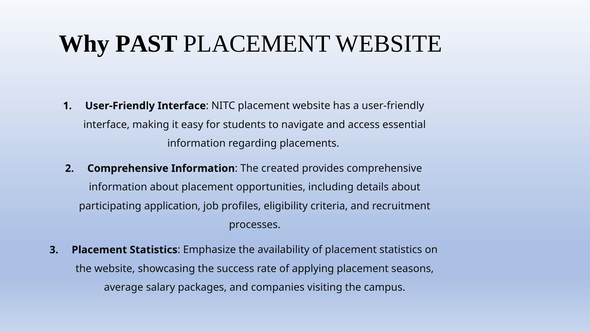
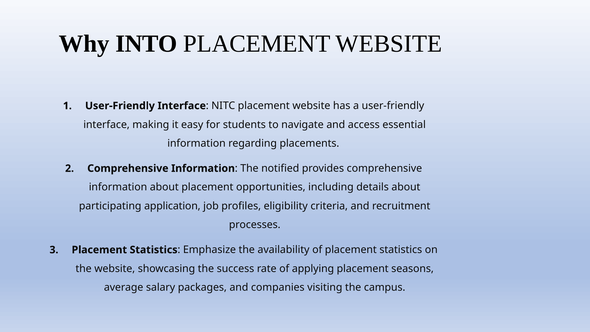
PAST: PAST -> INTO
created: created -> notified
